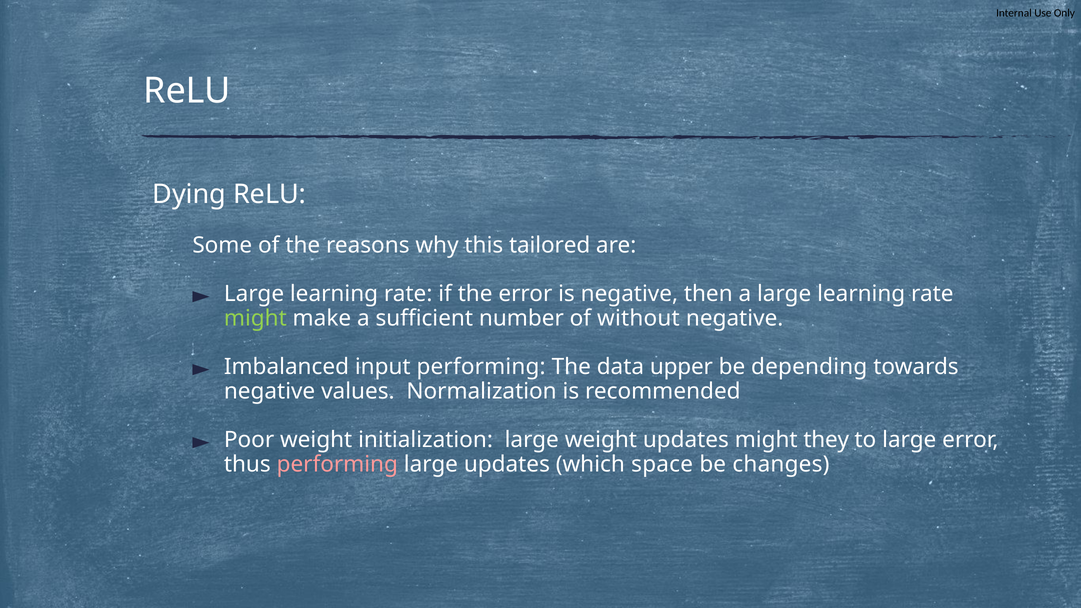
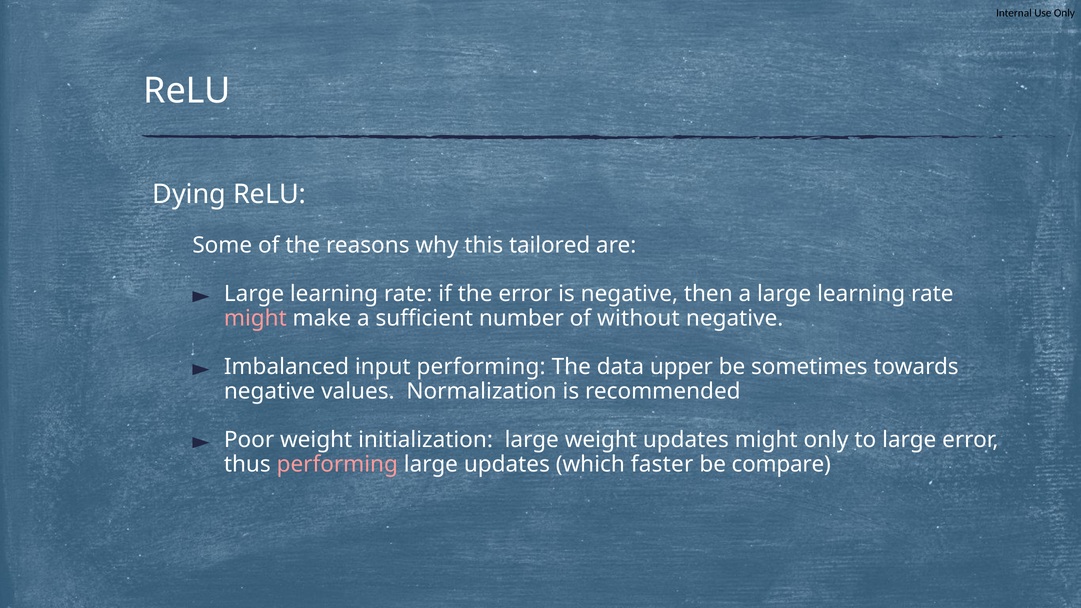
might at (255, 318) colour: light green -> pink
depending: depending -> sometimes
might they: they -> only
space: space -> faster
changes: changes -> compare
